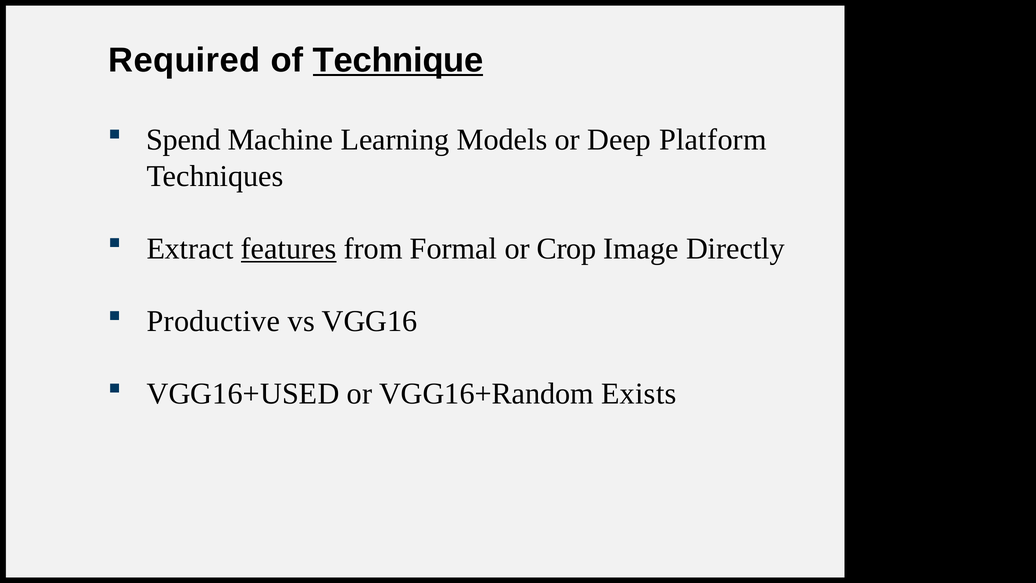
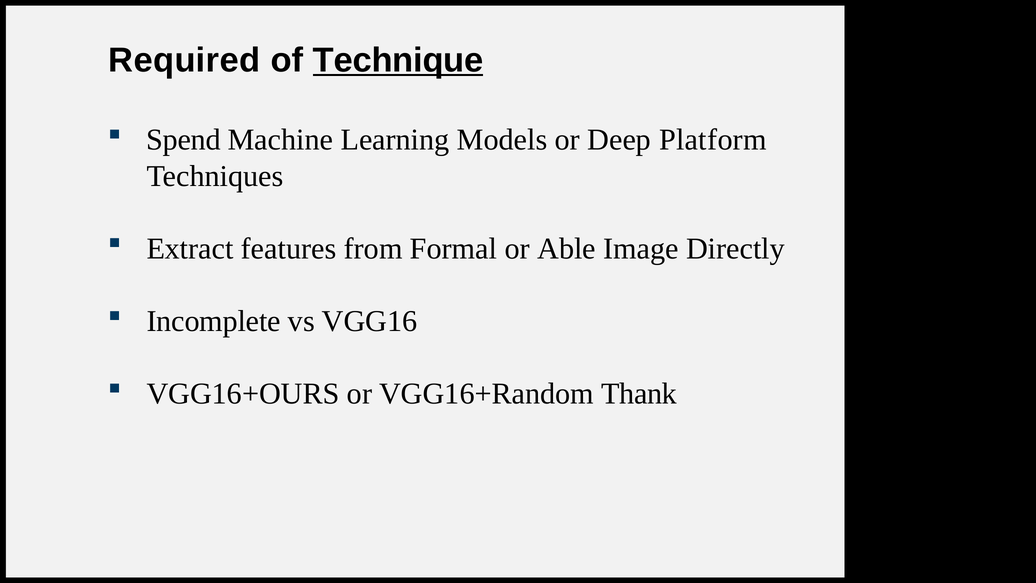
features underline: present -> none
Crop: Crop -> Able
Productive: Productive -> Incomplete
VGG16+USED: VGG16+USED -> VGG16+OURS
Exists: Exists -> Thank
